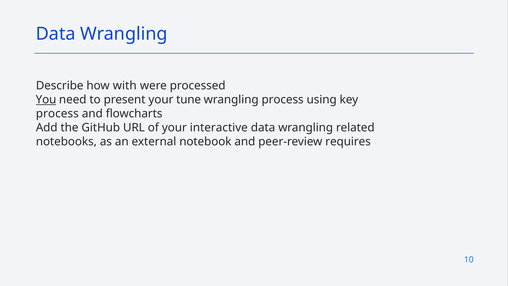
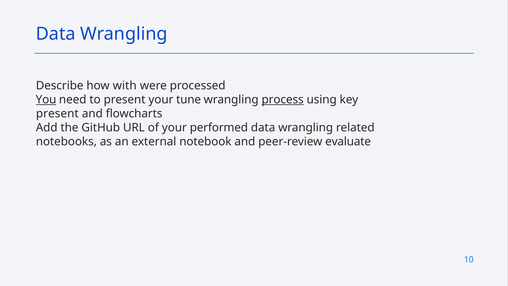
process at (283, 100) underline: none -> present
process at (57, 114): process -> present
interactive: interactive -> performed
requires: requires -> evaluate
